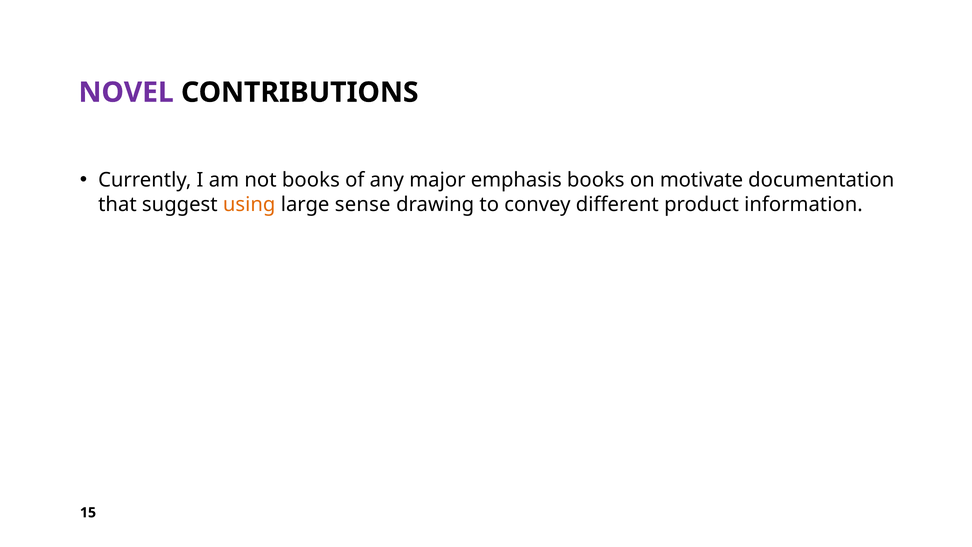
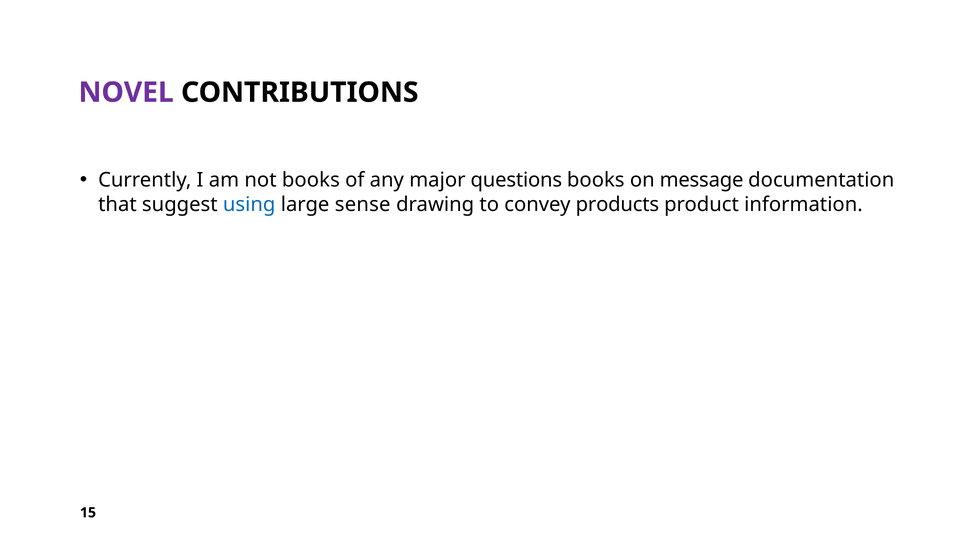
emphasis: emphasis -> questions
motivate: motivate -> message
using colour: orange -> blue
different: different -> products
